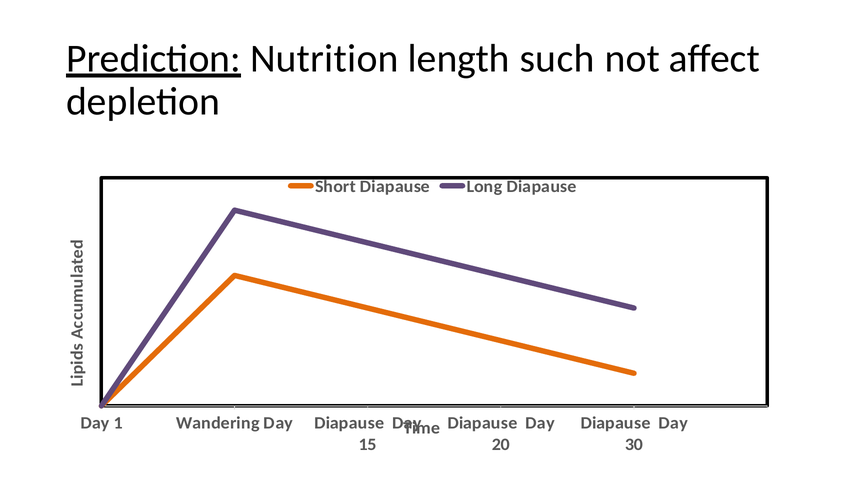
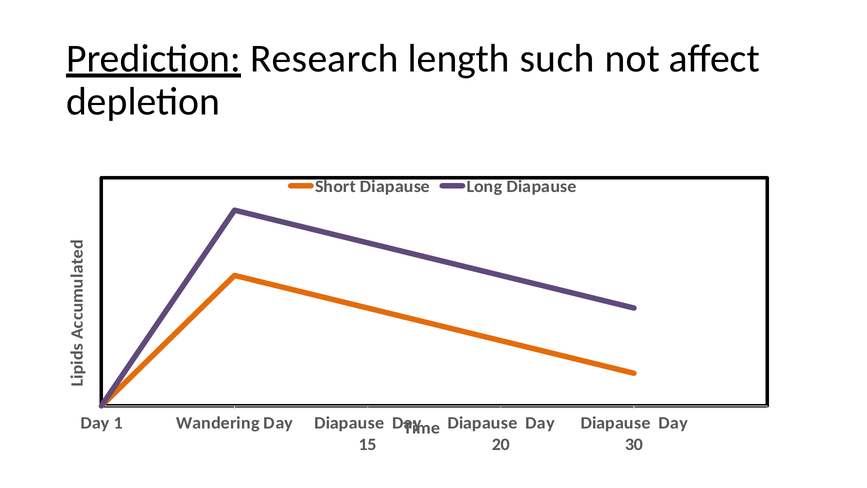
Nutrition: Nutrition -> Research
